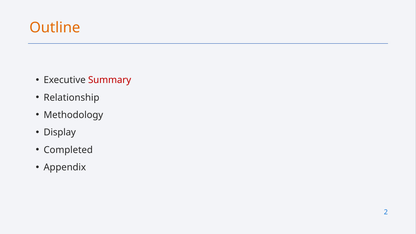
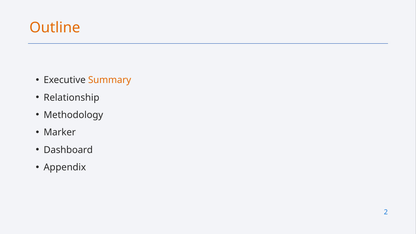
Summary colour: red -> orange
Display: Display -> Marker
Completed: Completed -> Dashboard
